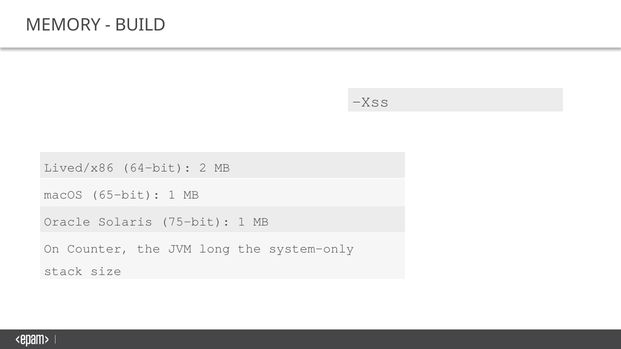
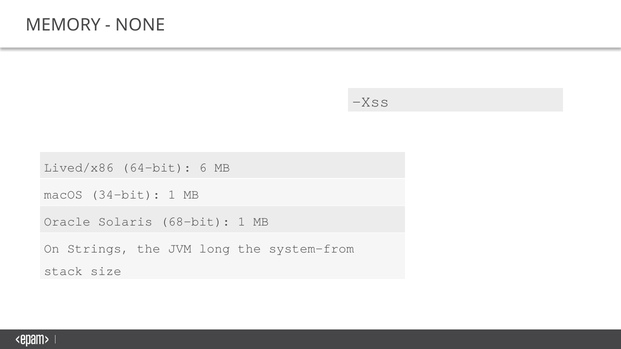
BUILD: BUILD -> NONE
2: 2 -> 6
65-bit: 65-bit -> 34-bit
75-bit: 75-bit -> 68-bit
Counter: Counter -> Strings
system-only: system-only -> system-from
